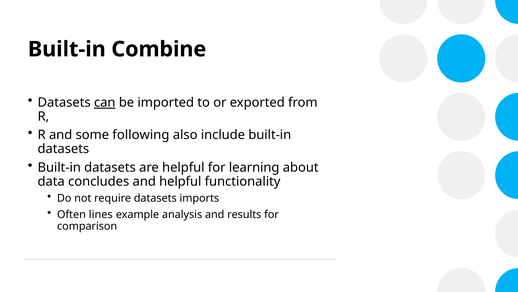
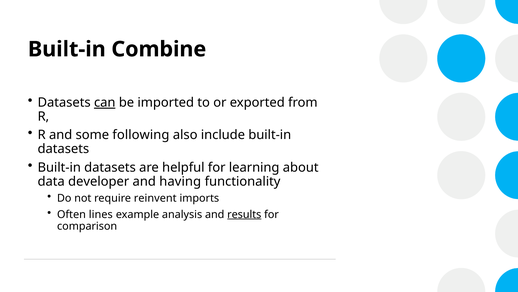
concludes: concludes -> developer
and helpful: helpful -> having
require datasets: datasets -> reinvent
results underline: none -> present
